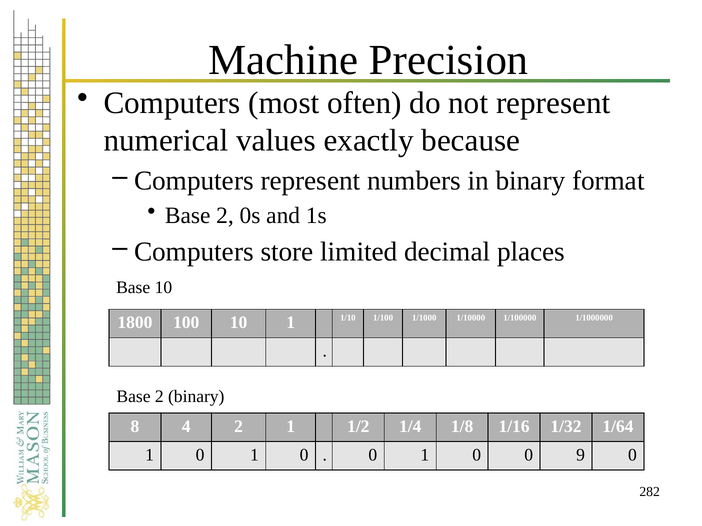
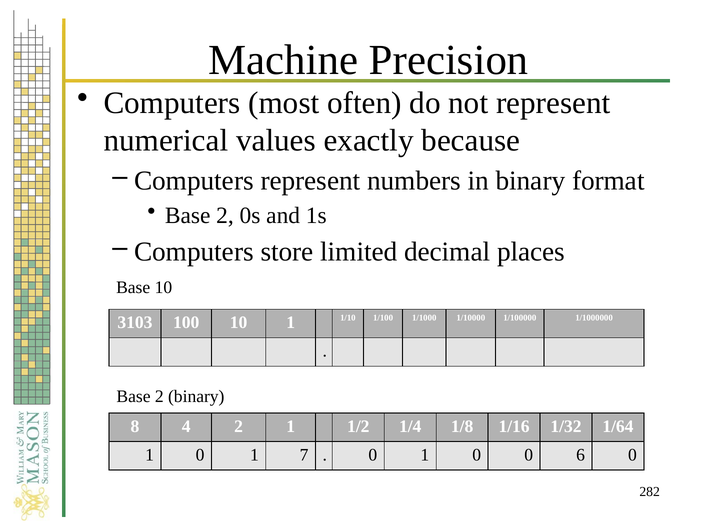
1800: 1800 -> 3103
1 0 1 0: 0 -> 7
9: 9 -> 6
